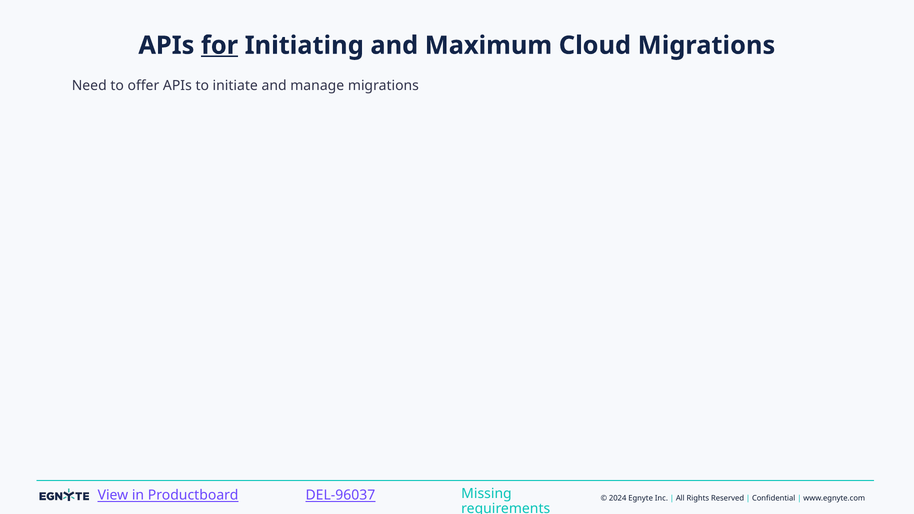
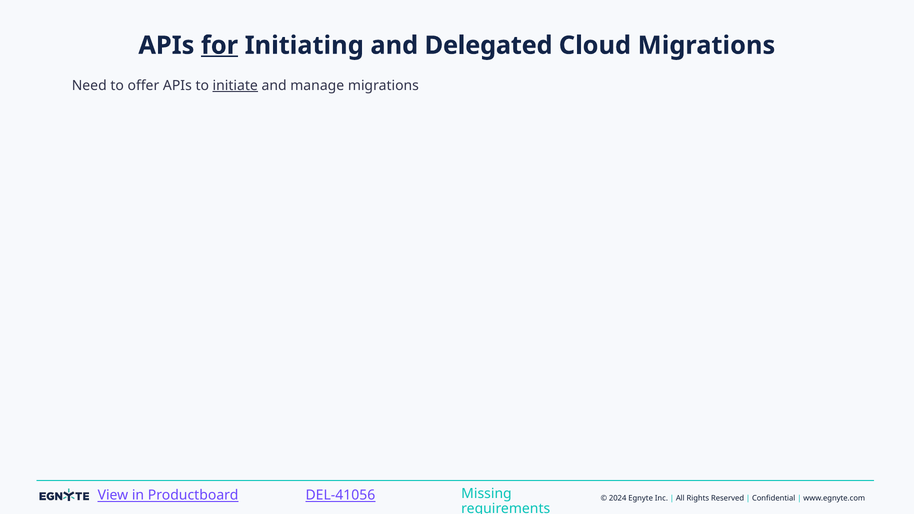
Maximum: Maximum -> Delegated
initiate underline: none -> present
DEL-96037: DEL-96037 -> DEL-41056
